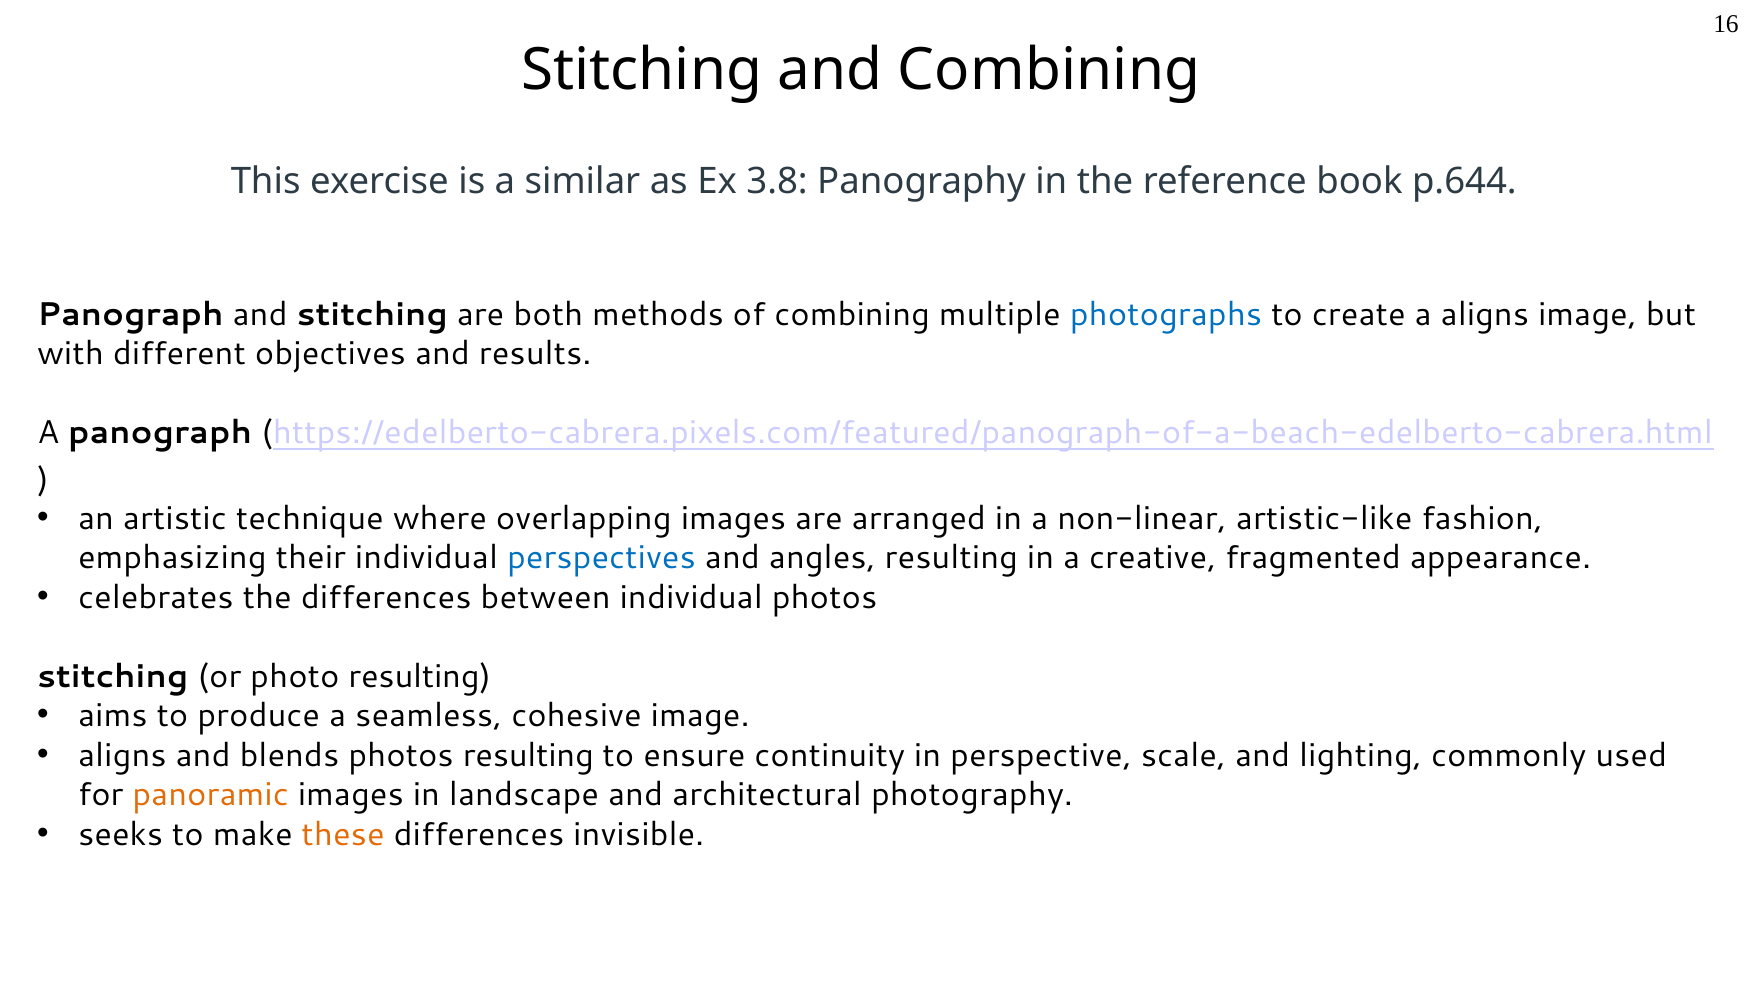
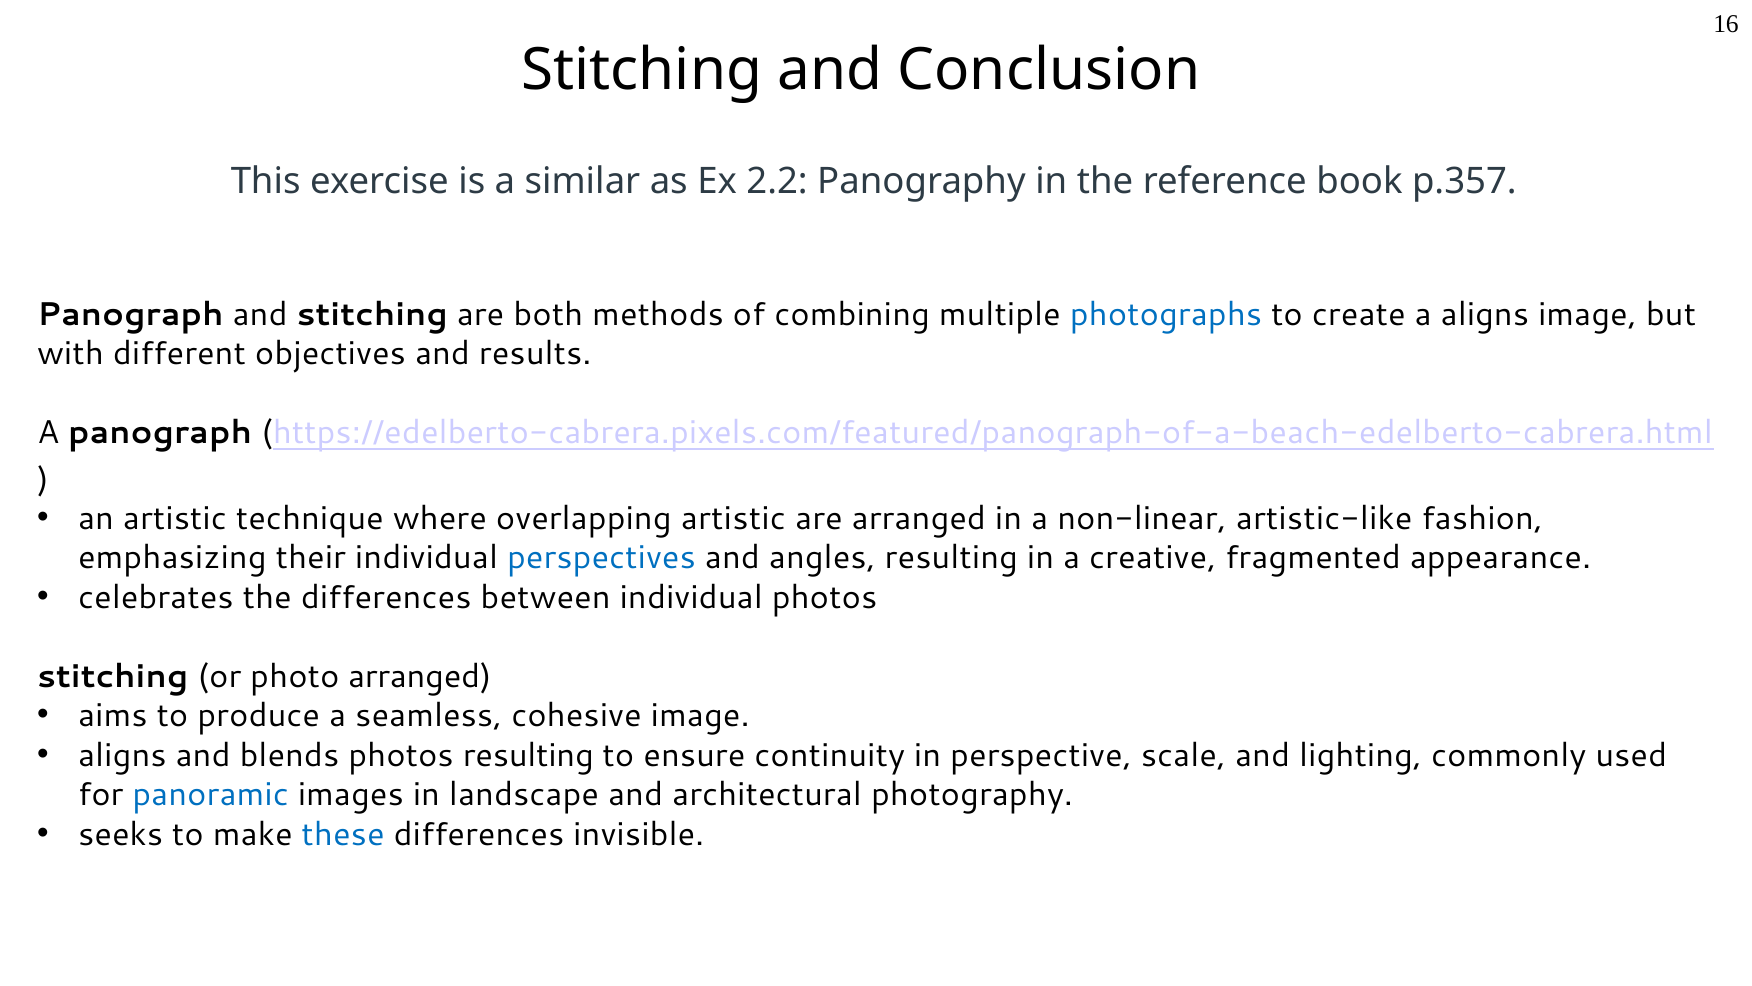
and Combining: Combining -> Conclusion
3.8: 3.8 -> 2.2
p.644: p.644 -> p.357
overlapping images: images -> artistic
photo resulting: resulting -> arranged
panoramic colour: orange -> blue
these colour: orange -> blue
